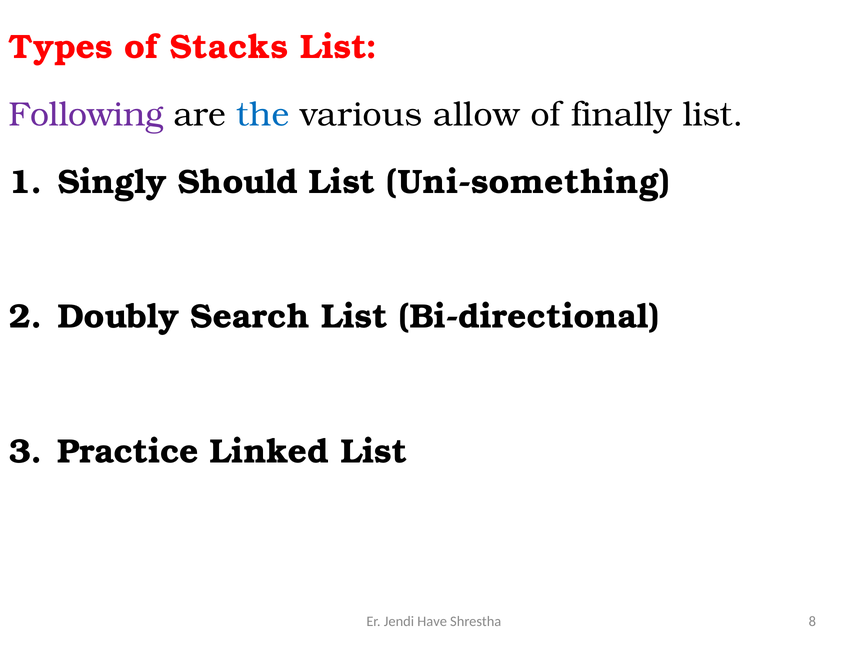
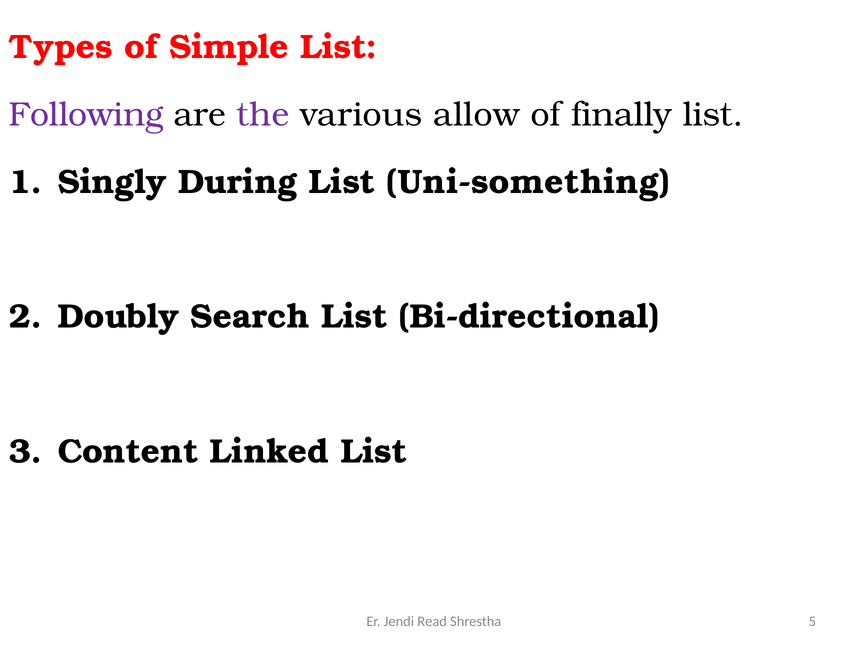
Stacks: Stacks -> Simple
the colour: blue -> purple
Should: Should -> During
Practice: Practice -> Content
Have: Have -> Read
8: 8 -> 5
